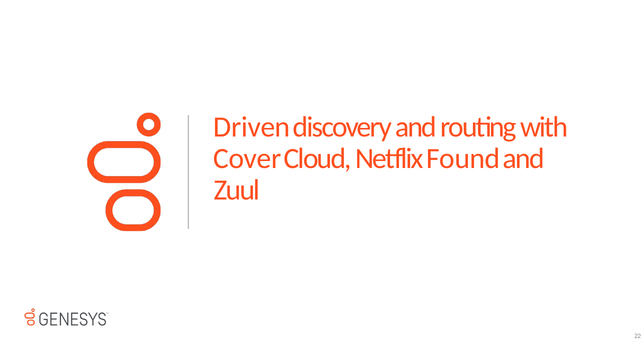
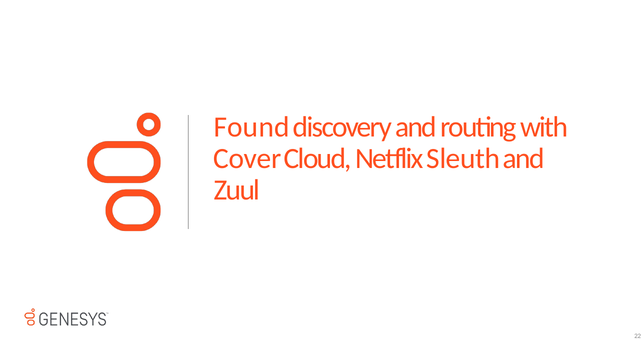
Driven: Driven -> Found
Found: Found -> Sleuth
